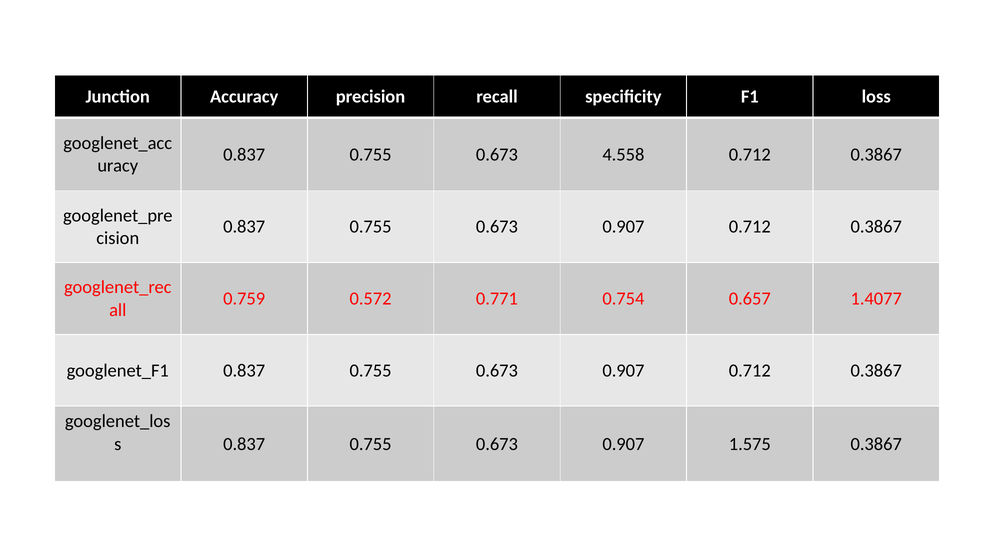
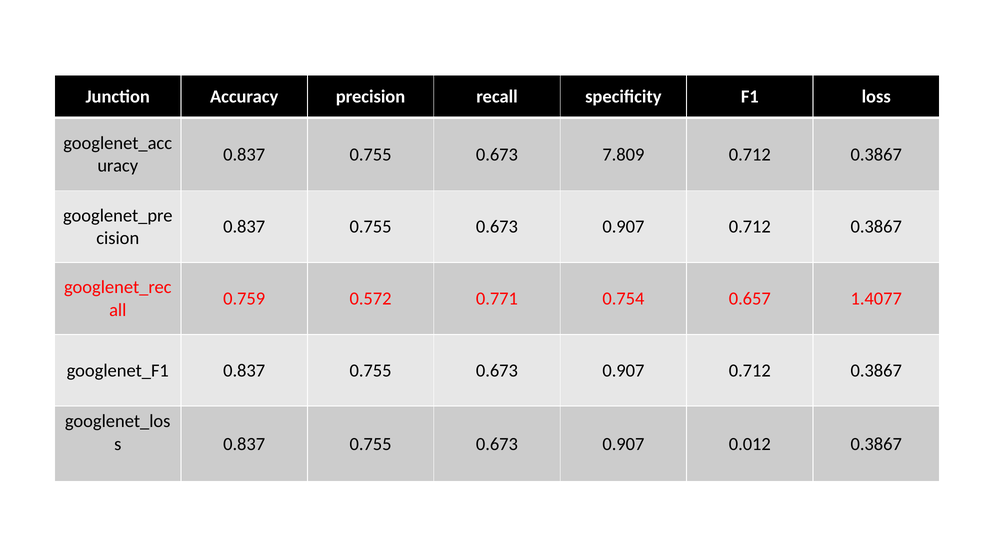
4.558: 4.558 -> 7.809
1.575: 1.575 -> 0.012
